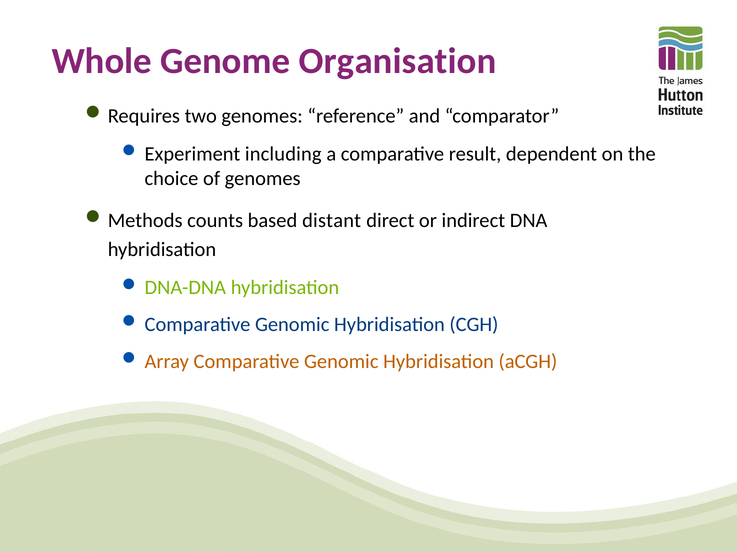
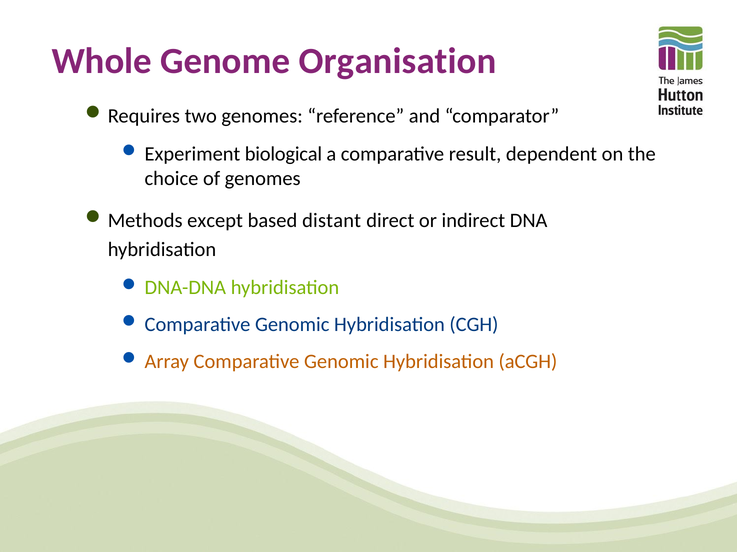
including: including -> biological
counts: counts -> except
